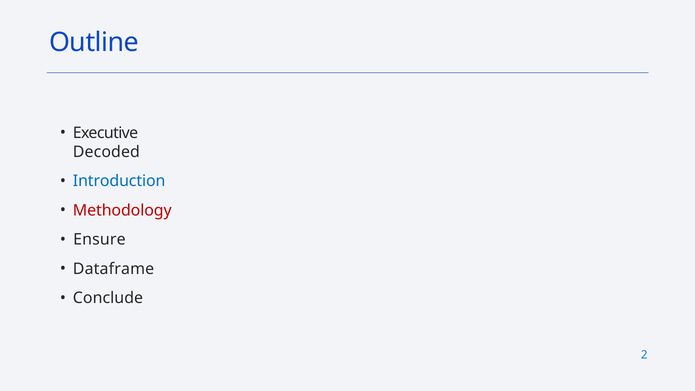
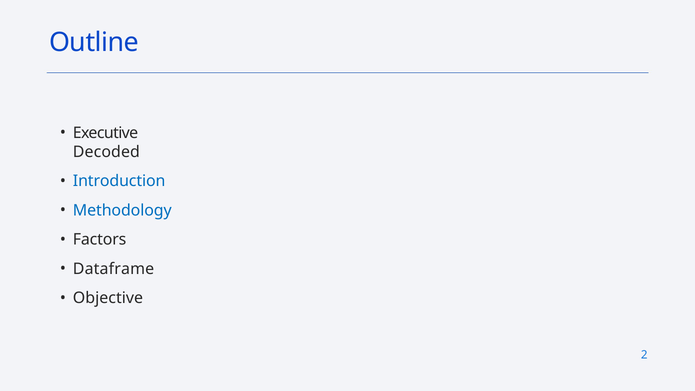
Methodology colour: red -> blue
Ensure: Ensure -> Factors
Conclude: Conclude -> Objective
